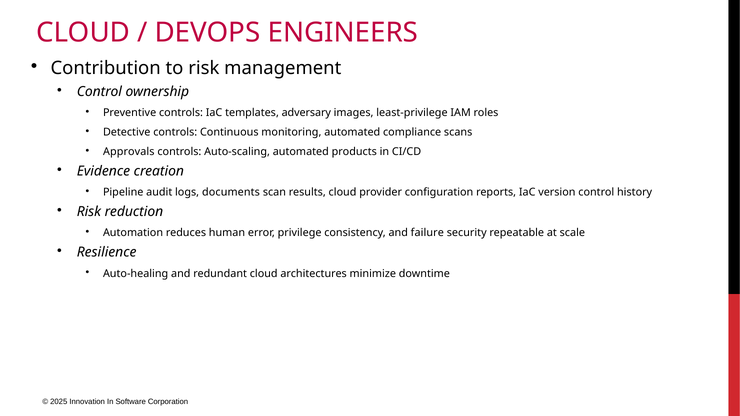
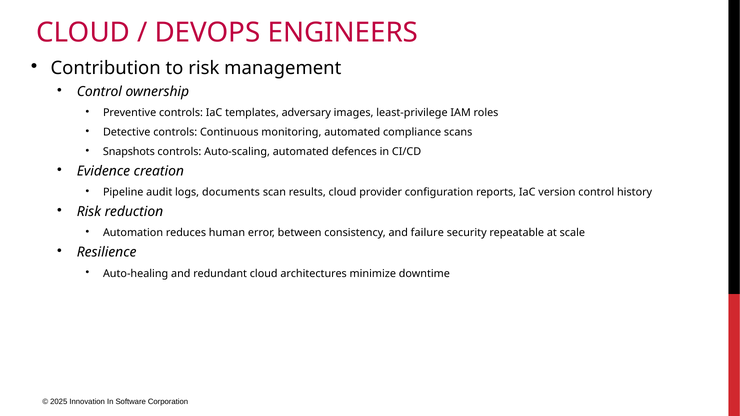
Approvals: Approvals -> Snapshots
products: products -> defences
privilege: privilege -> between
